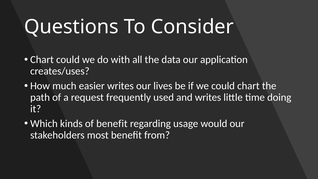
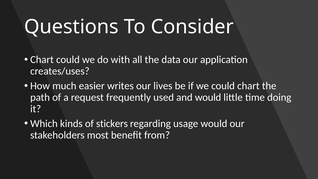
and writes: writes -> would
of benefit: benefit -> stickers
